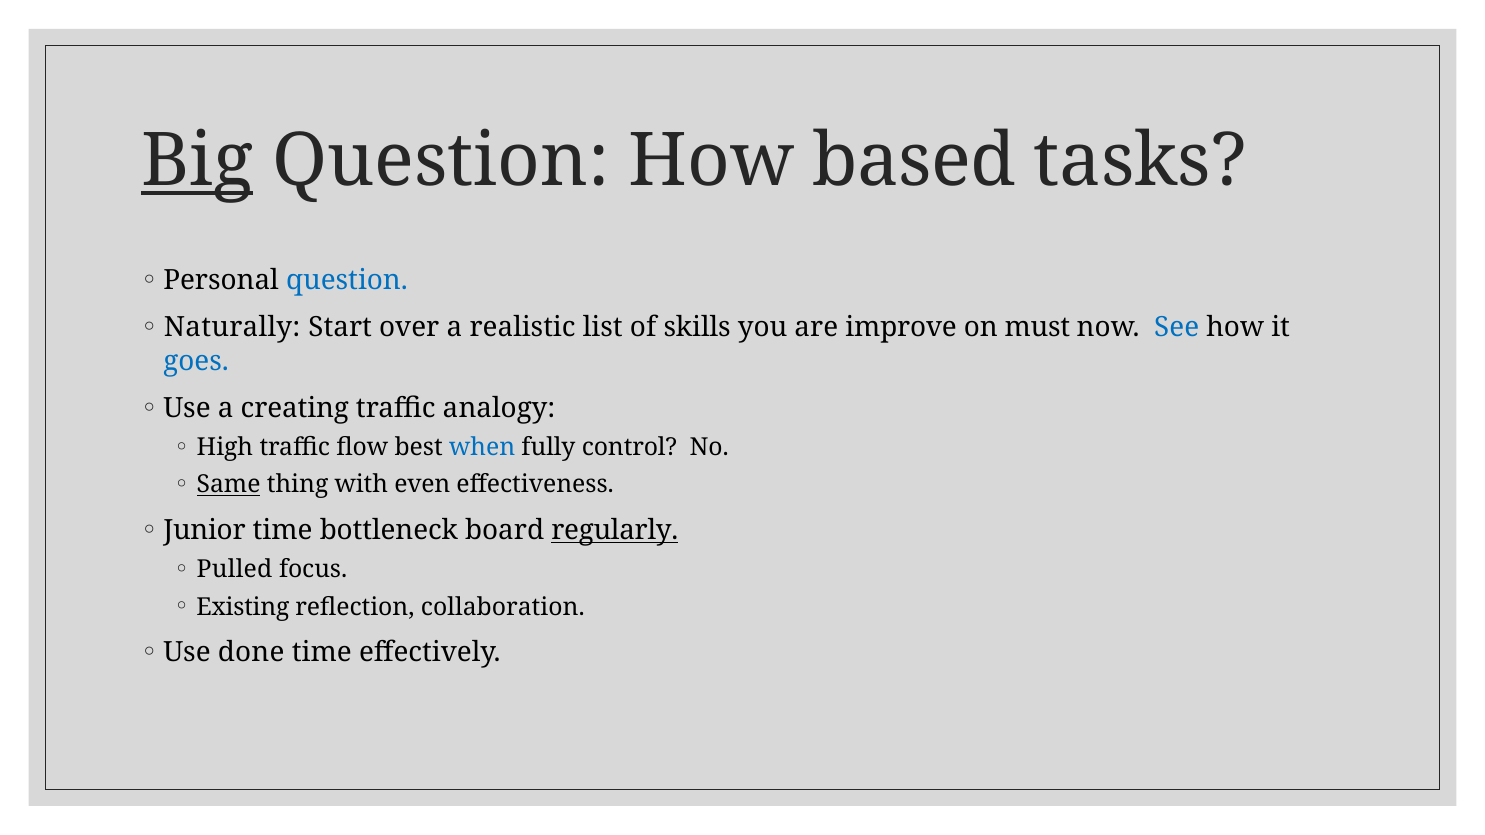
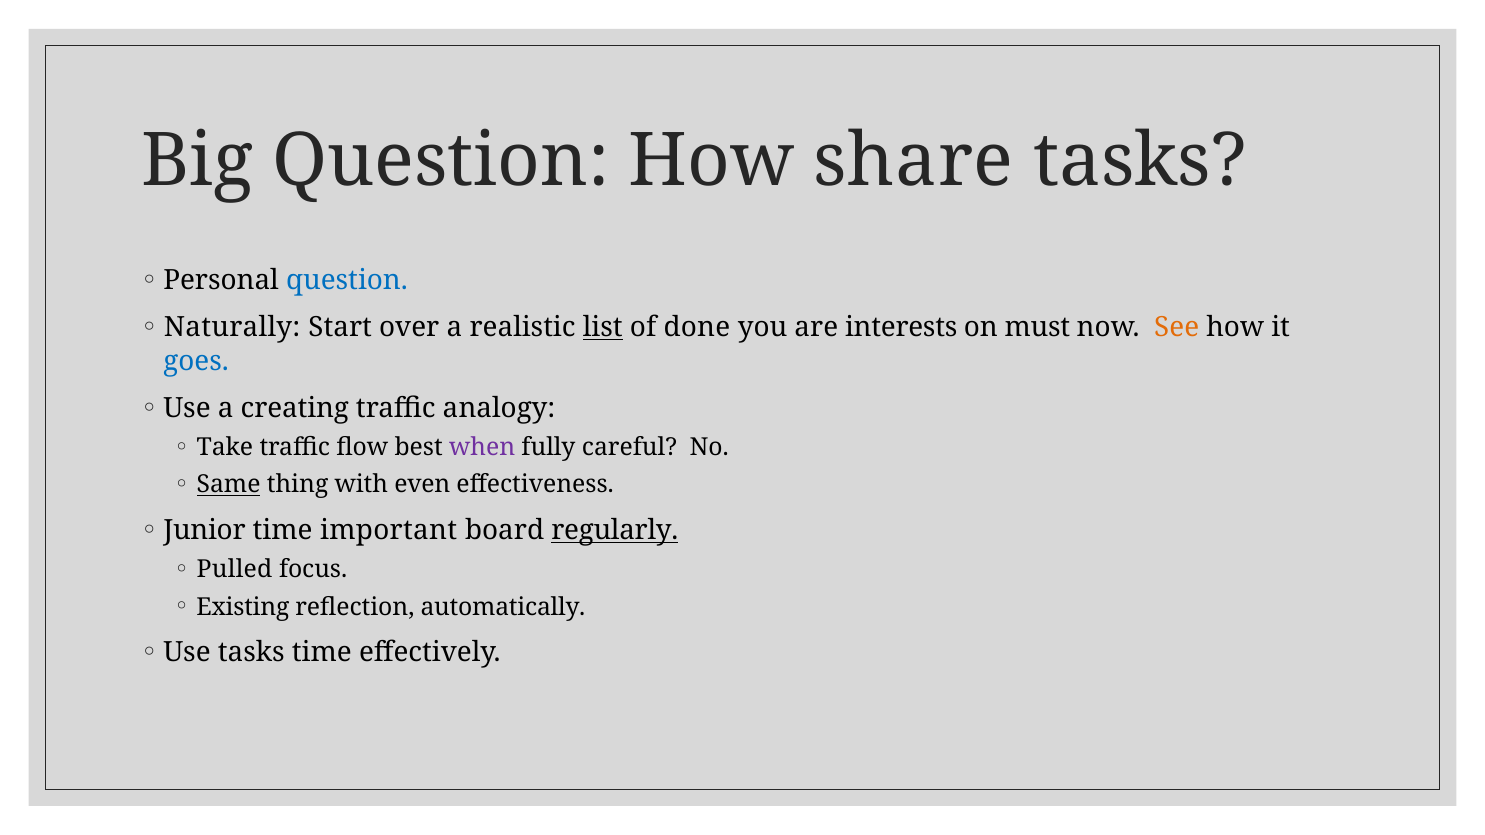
Big underline: present -> none
based: based -> share
list underline: none -> present
skills: skills -> done
improve: improve -> interests
See colour: blue -> orange
High: High -> Take
when colour: blue -> purple
control: control -> careful
bottleneck: bottleneck -> important
collaboration: collaboration -> automatically
Use done: done -> tasks
